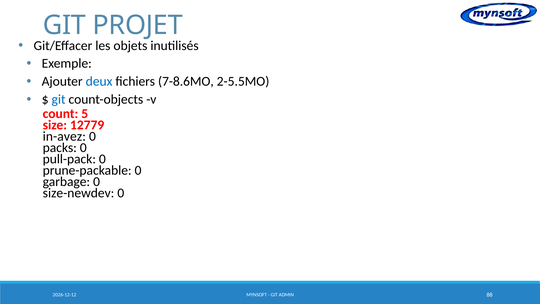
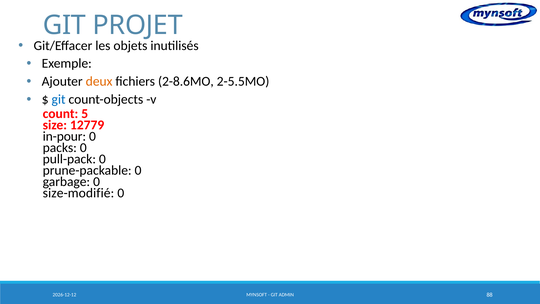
deux colour: blue -> orange
7-8.6MO: 7-8.6MO -> 2-8.6MO
in-avez: in-avez -> in-pour
size-newdev: size-newdev -> size-modifié
